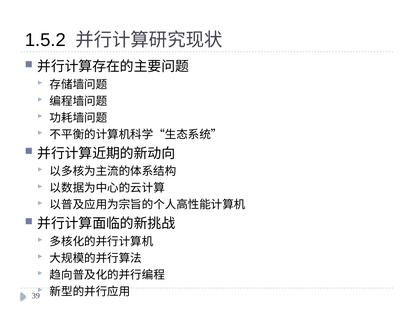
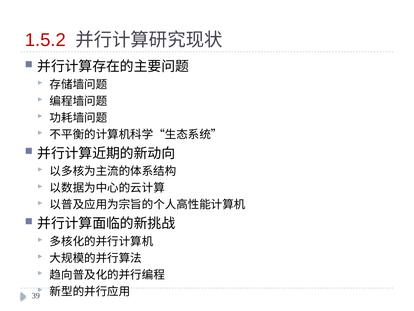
1.5.2 colour: black -> red
